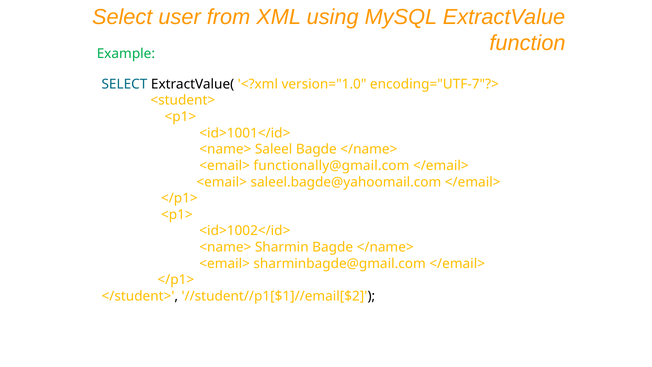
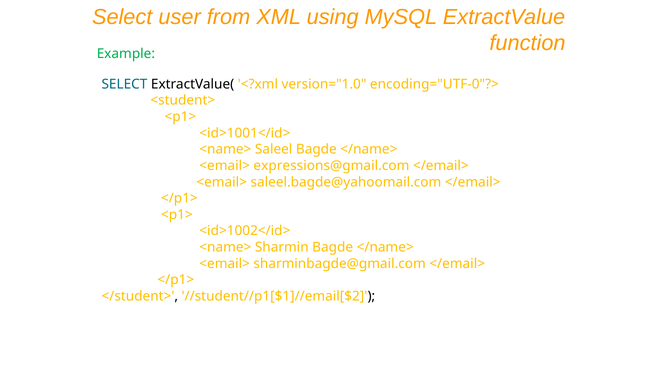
encoding="UTF-7"?>: encoding="UTF-7"?> -> encoding="UTF-0"?>
functionally@gmail.com: functionally@gmail.com -> expressions@gmail.com
